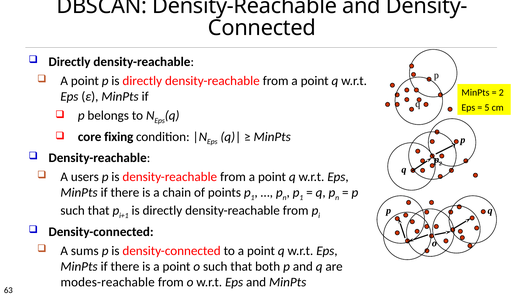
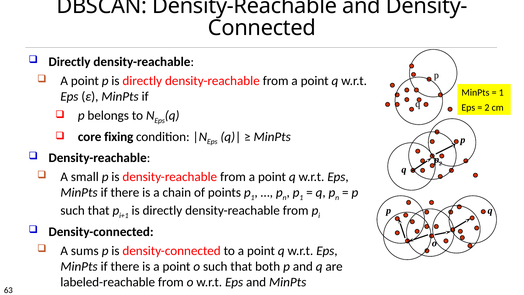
2 at (501, 93): 2 -> 1
5 at (487, 108): 5 -> 2
users: users -> small
modes-reachable: modes-reachable -> labeled-reachable
